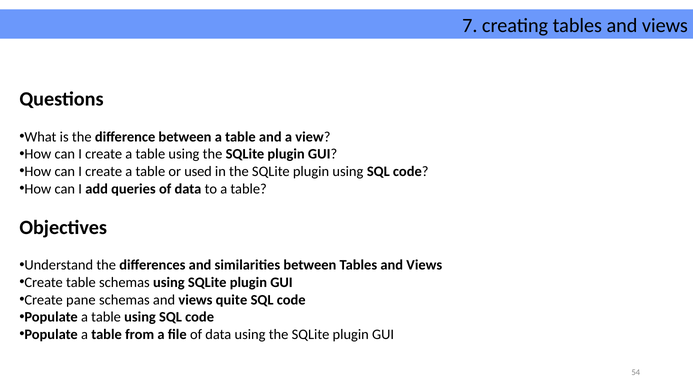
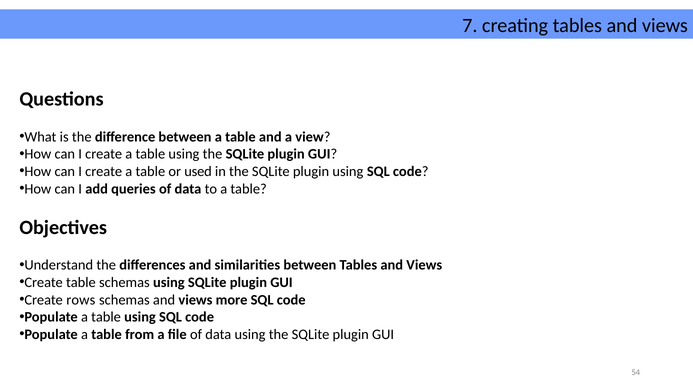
pane: pane -> rows
quite: quite -> more
